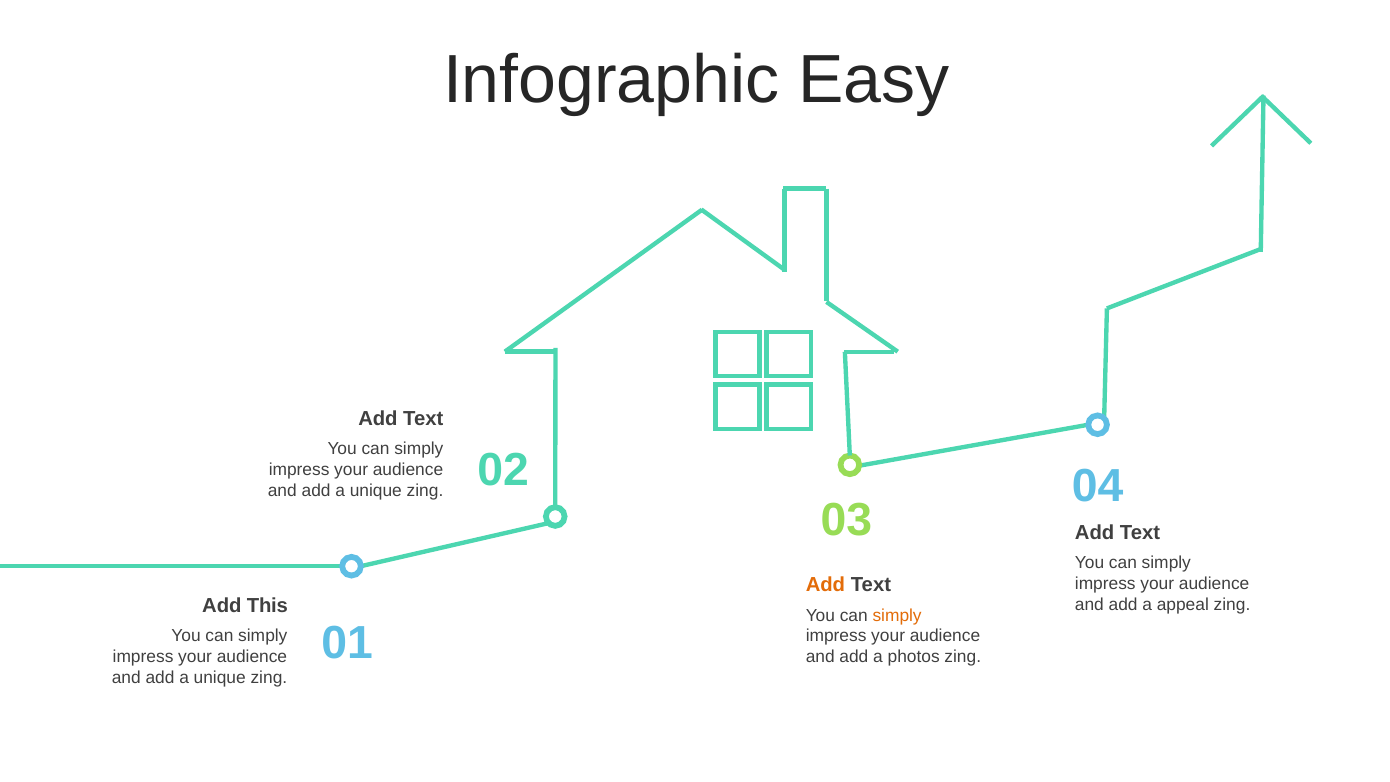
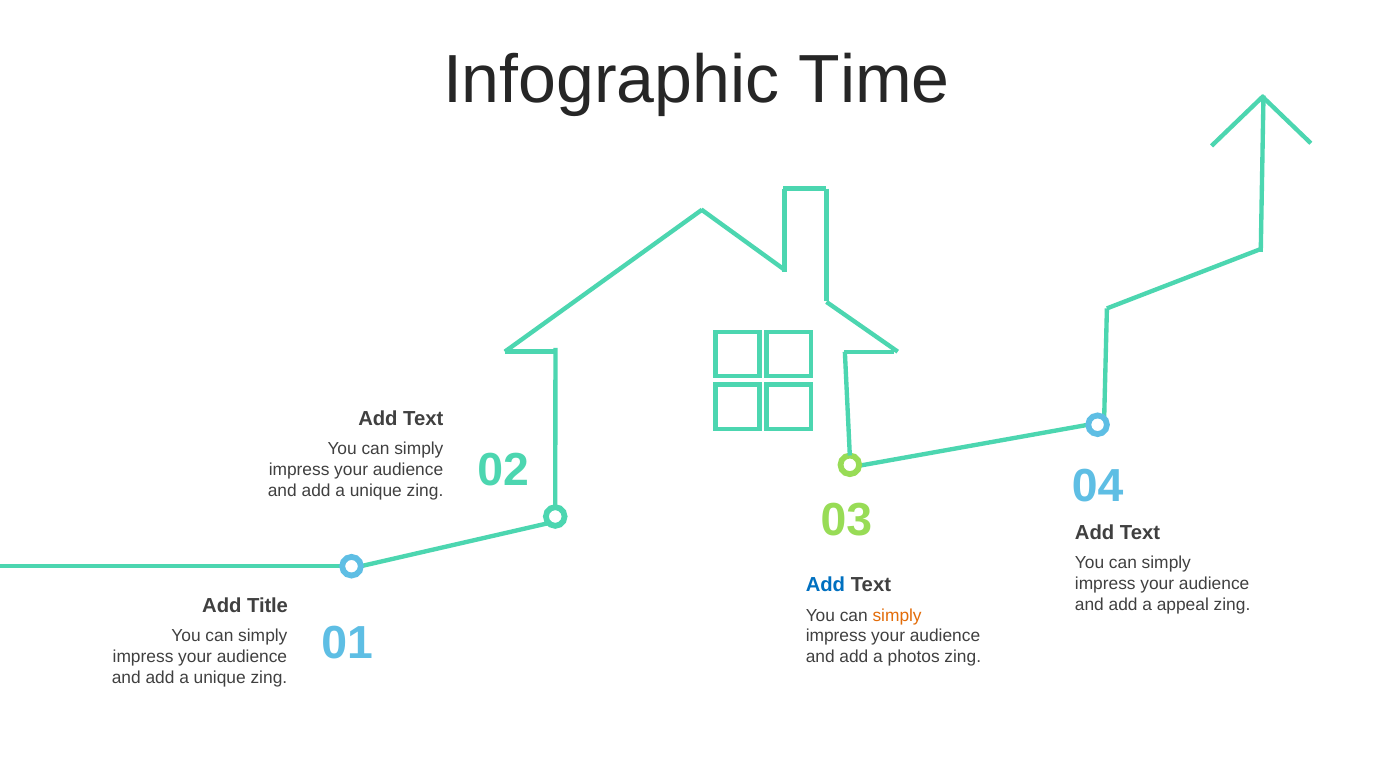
Easy: Easy -> Time
Add at (825, 585) colour: orange -> blue
This: This -> Title
